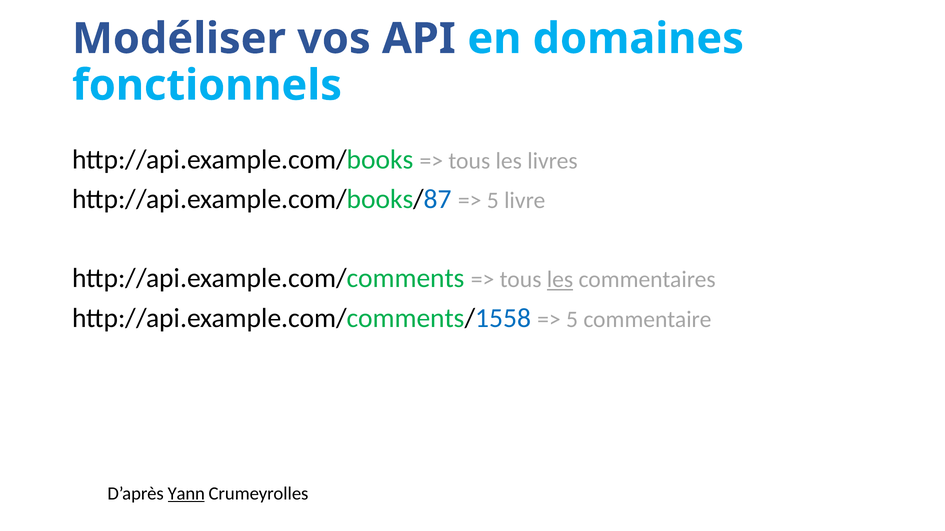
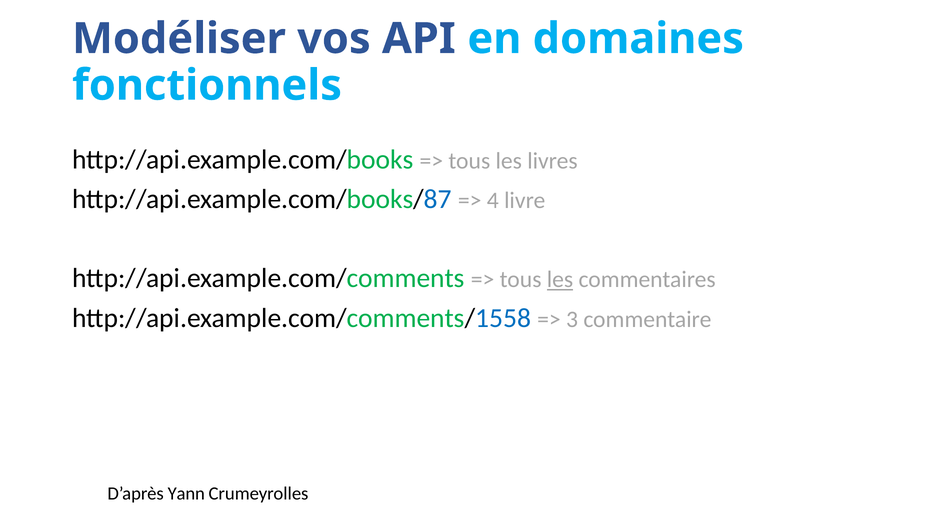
5 at (493, 201): 5 -> 4
5 at (572, 320): 5 -> 3
Yann underline: present -> none
